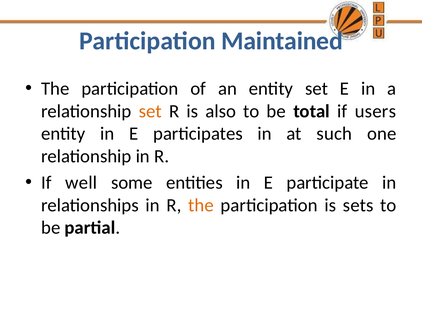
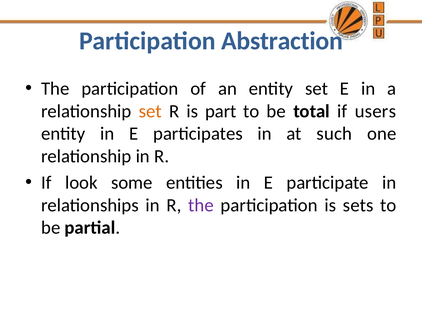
Maintained: Maintained -> Abstraction
also: also -> part
well: well -> look
the at (201, 205) colour: orange -> purple
